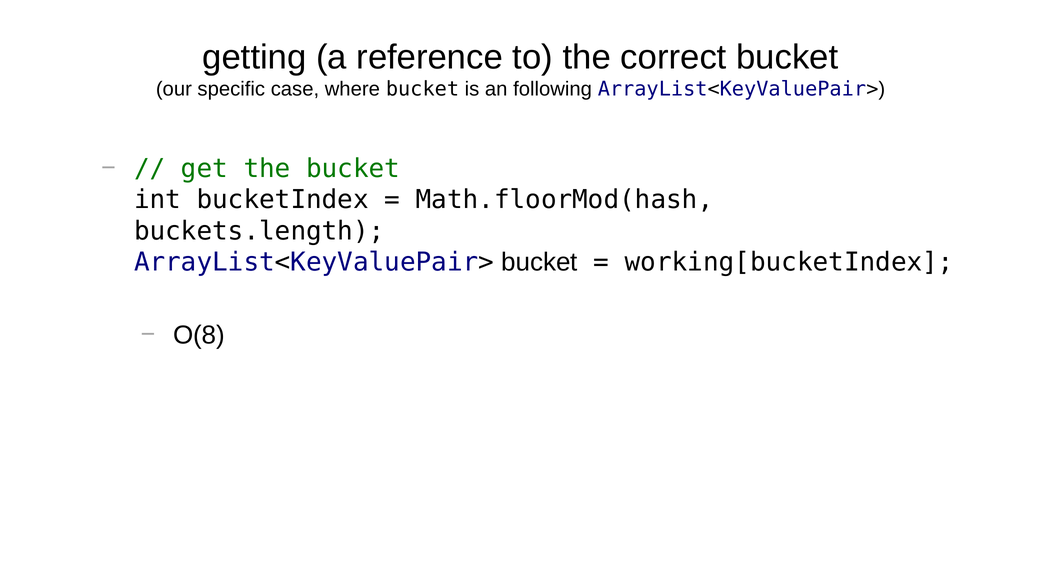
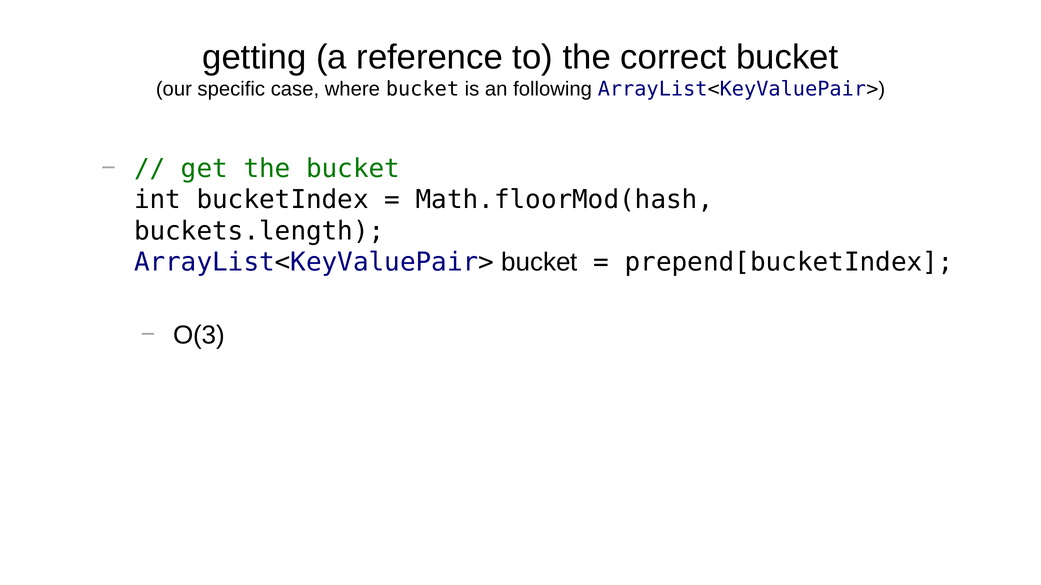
working[bucketIndex: working[bucketIndex -> prepend[bucketIndex
O(8: O(8 -> O(3
